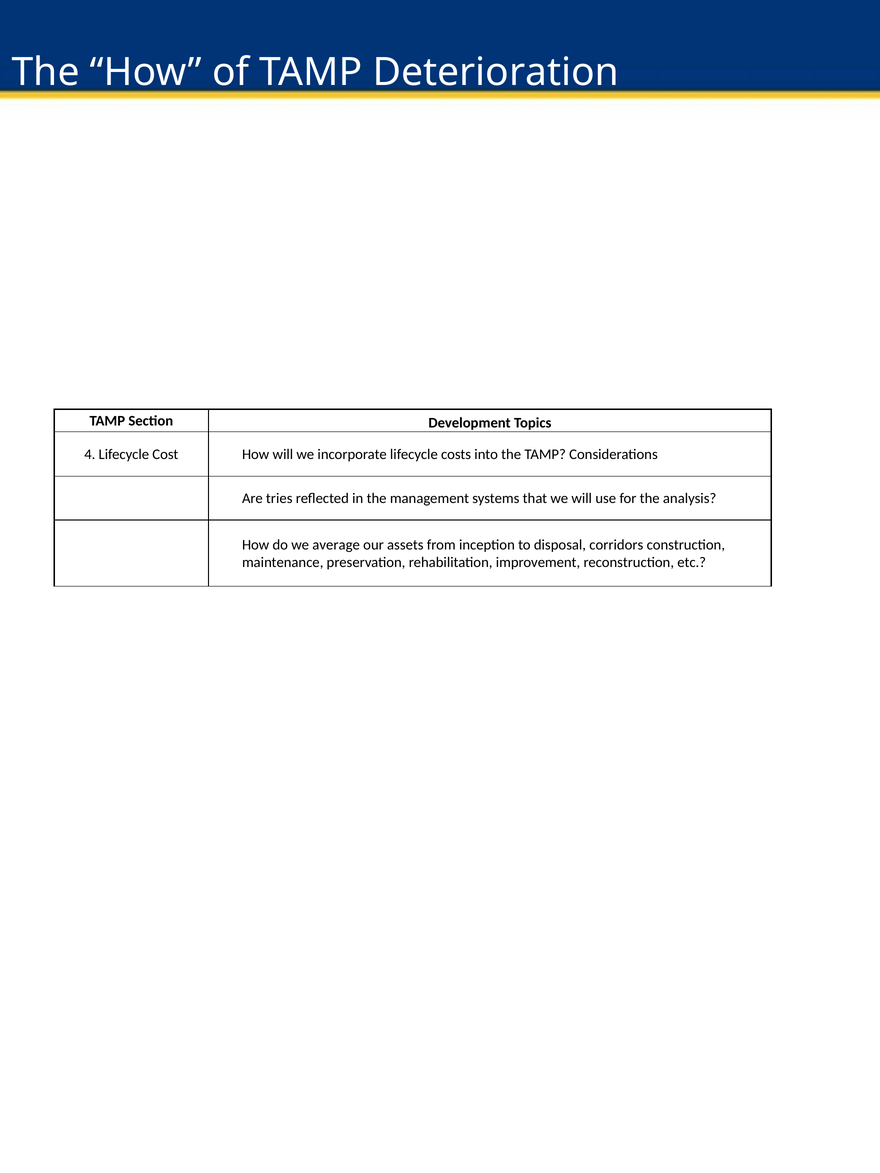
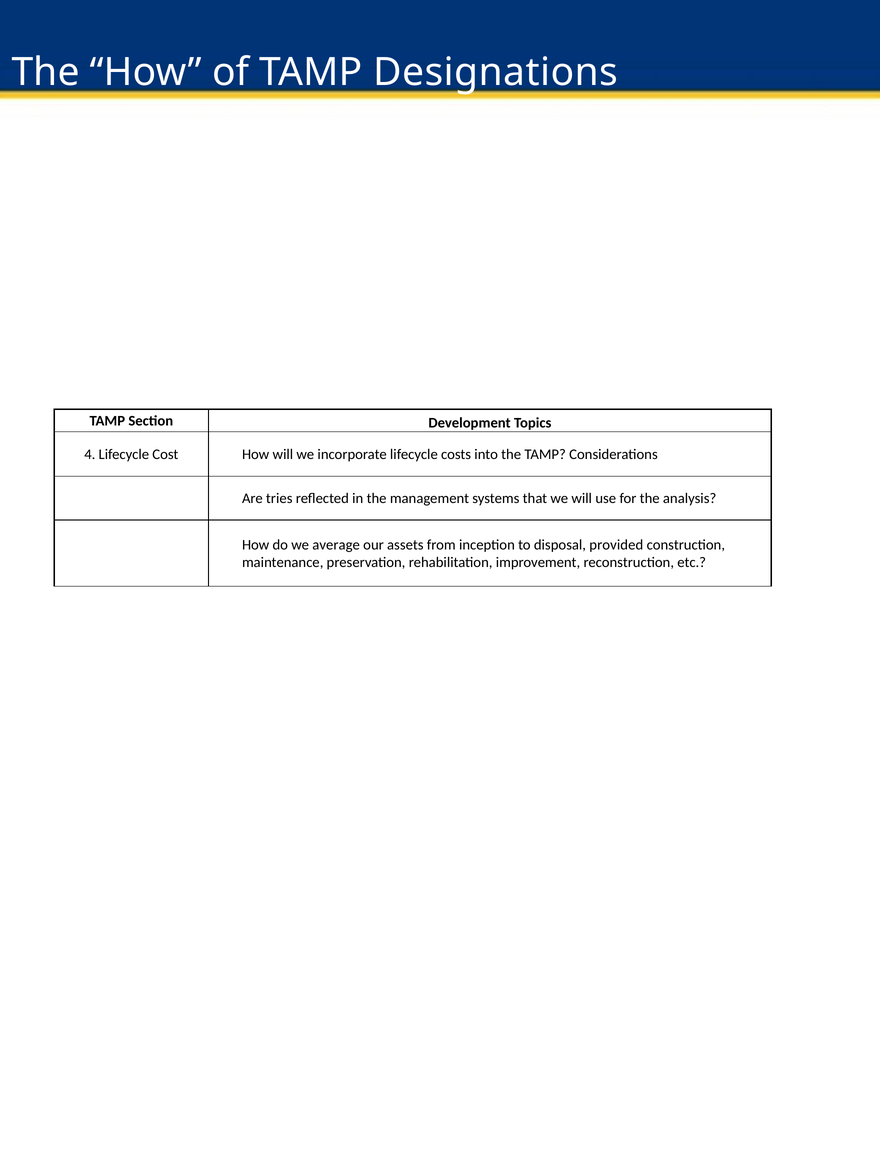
Deterioration: Deterioration -> Designations
corridors: corridors -> provided
